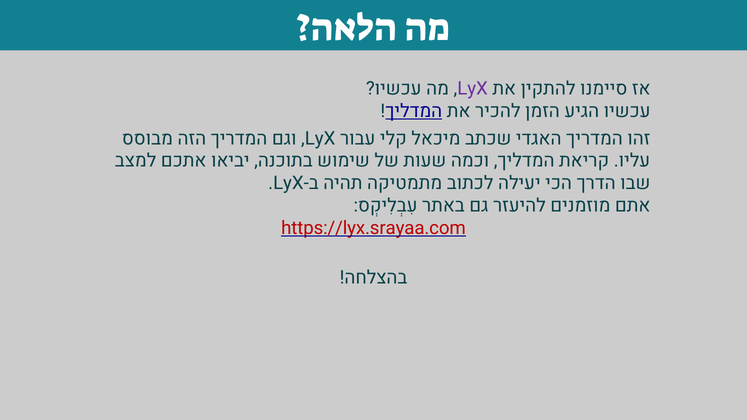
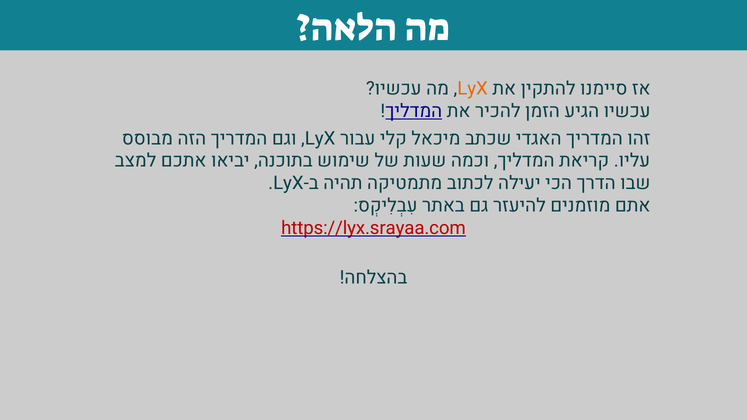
LyX at (473, 89) colour: purple -> orange
